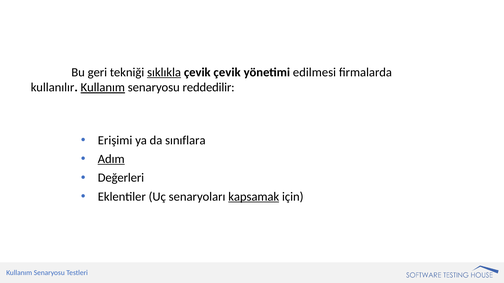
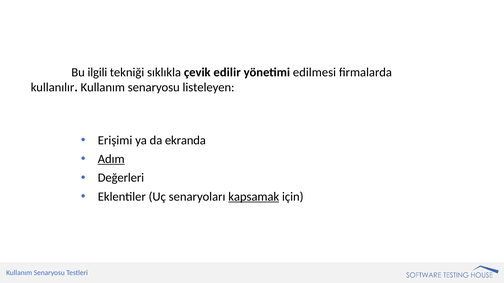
geri: geri -> ilgili
sıklıkla underline: present -> none
çevik çevik: çevik -> edilir
Kullanım at (103, 88) underline: present -> none
reddedilir: reddedilir -> listeleyen
sınıflara: sınıflara -> ekranda
